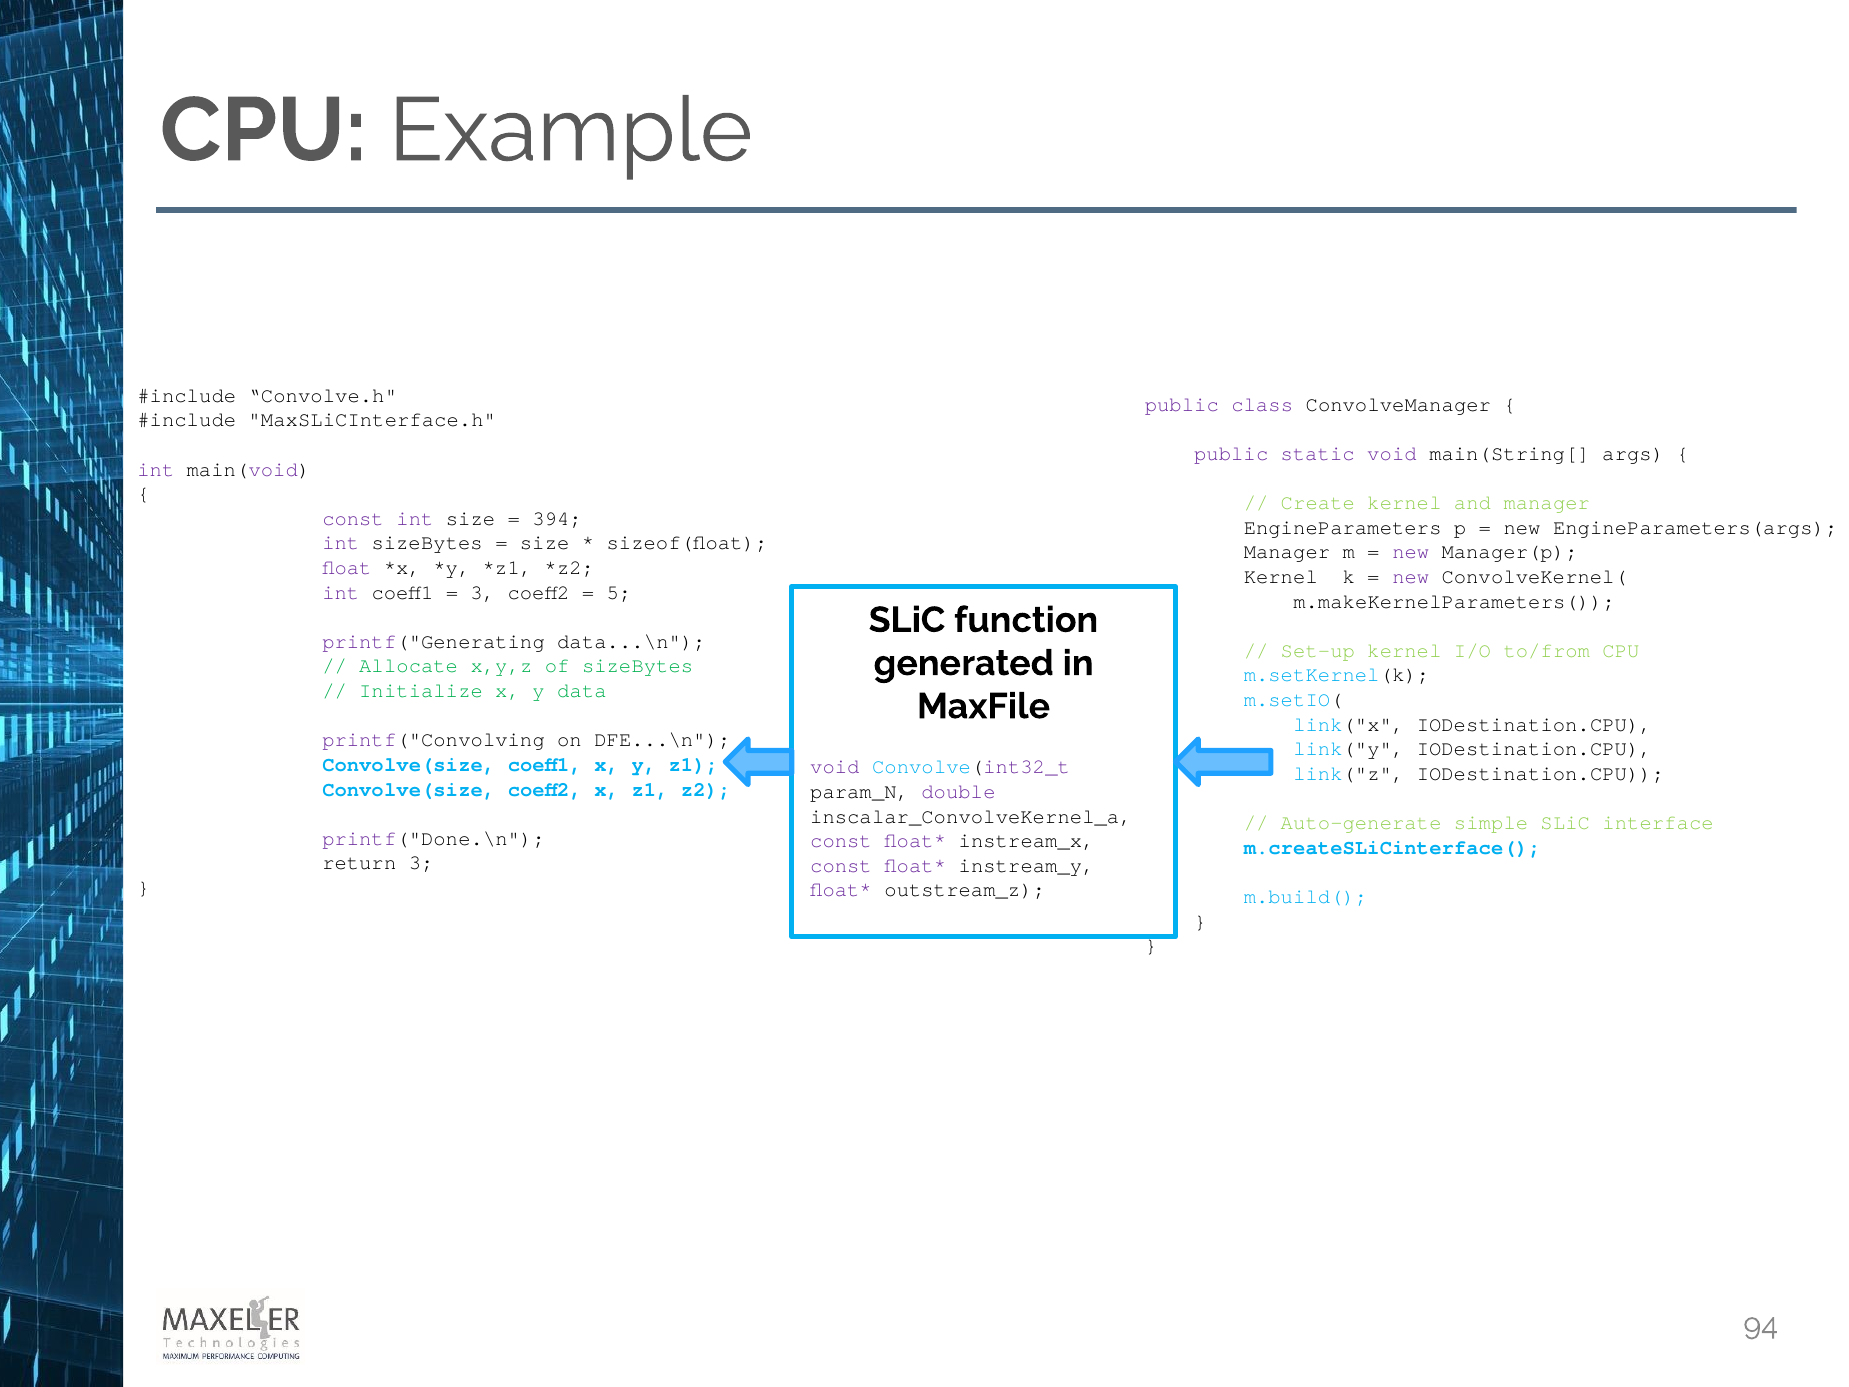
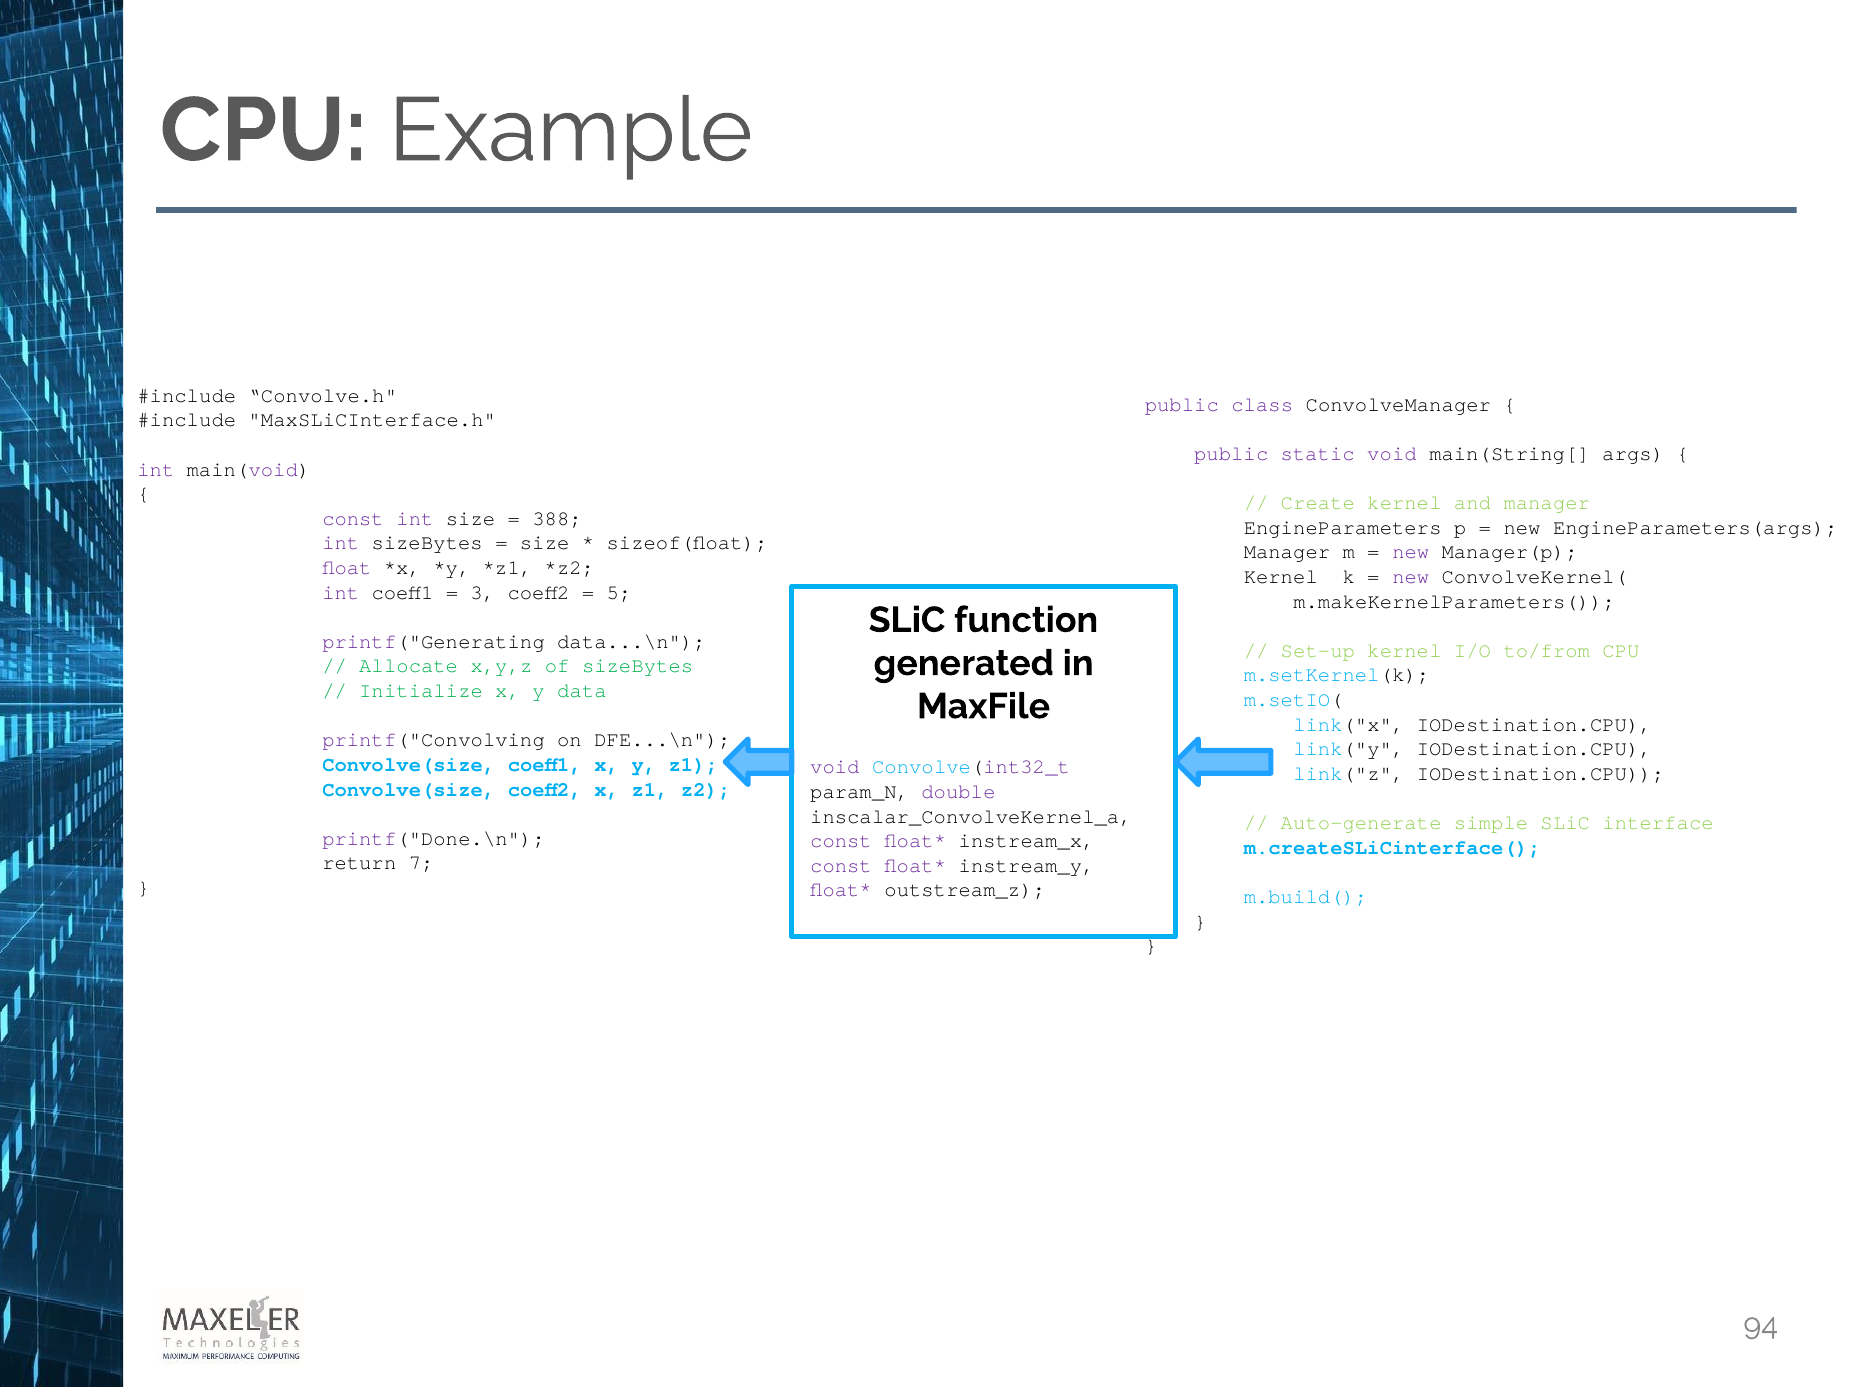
394: 394 -> 388
return 3: 3 -> 7
